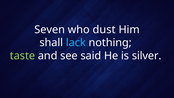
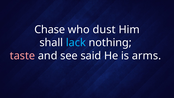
Seven: Seven -> Chase
taste colour: light green -> pink
silver: silver -> arms
